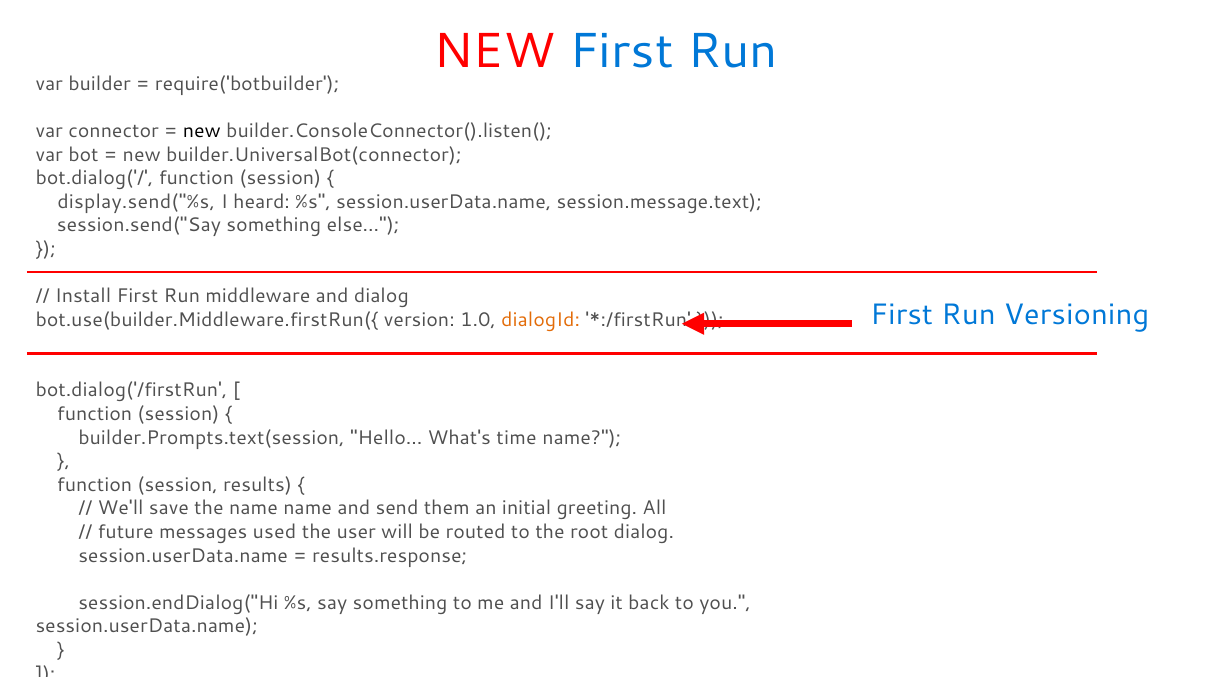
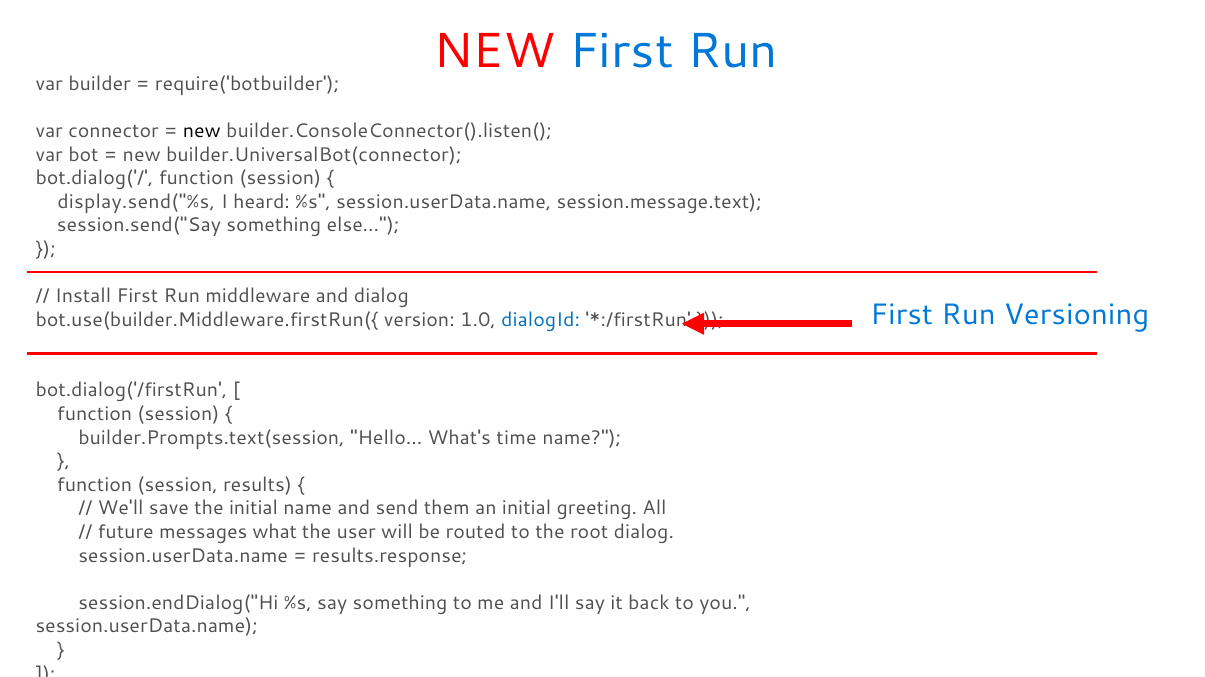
dialogId colour: orange -> blue
the name: name -> initial
used: used -> what
